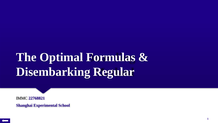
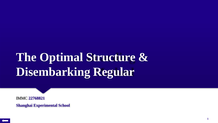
Formulas: Formulas -> Structure
